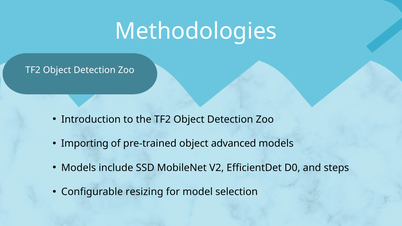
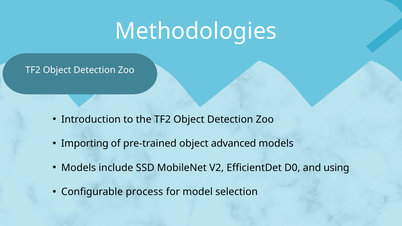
steps: steps -> using
resizing: resizing -> process
